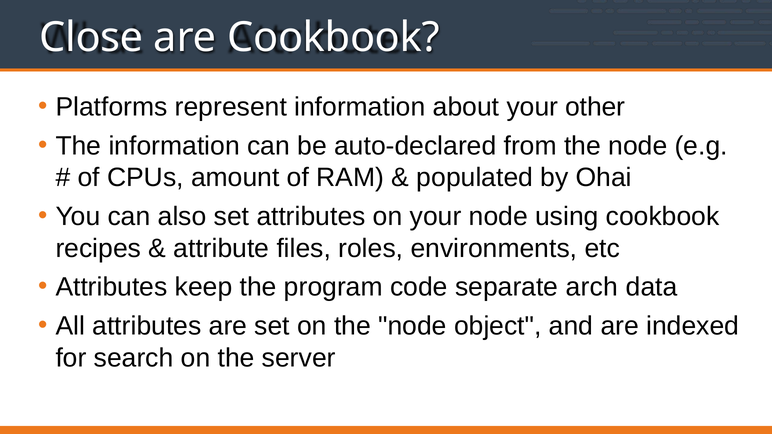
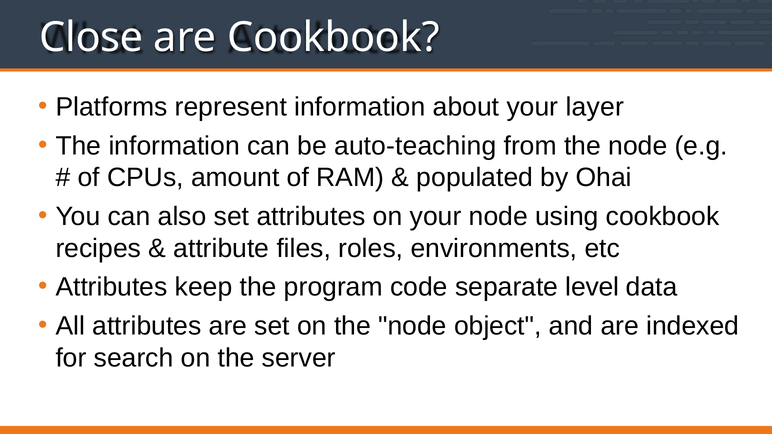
other: other -> layer
auto-declared: auto-declared -> auto-teaching
arch: arch -> level
